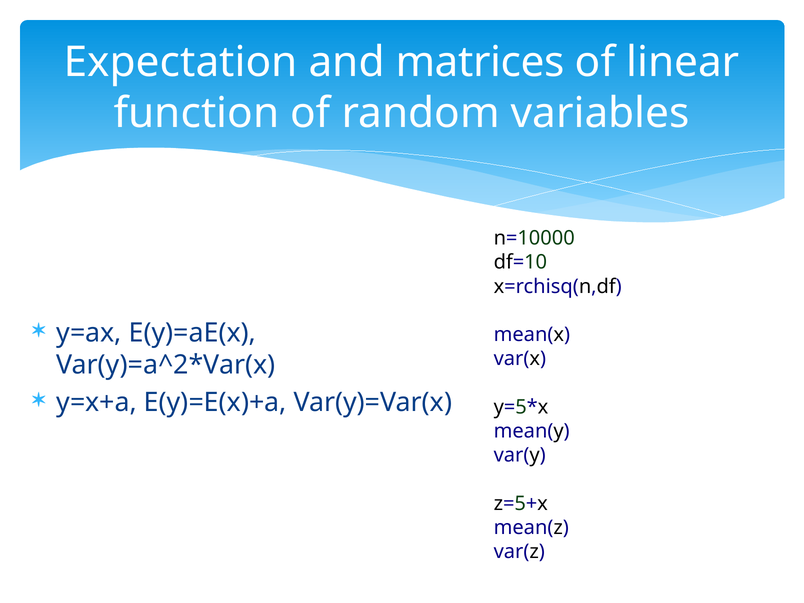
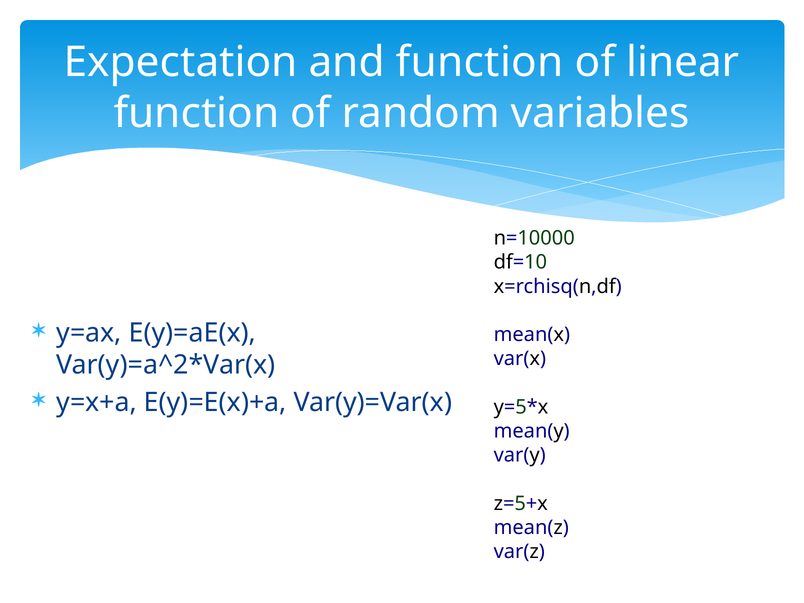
and matrices: matrices -> function
